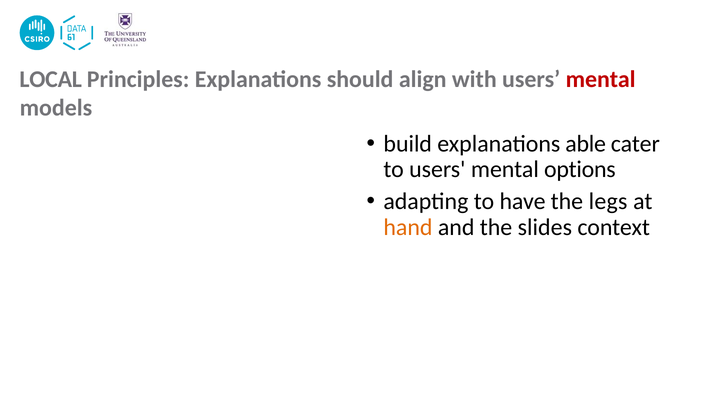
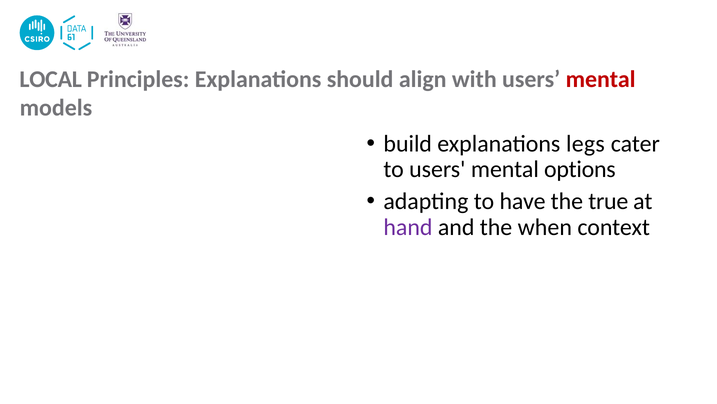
able: able -> legs
legs: legs -> true
hand colour: orange -> purple
slides: slides -> when
